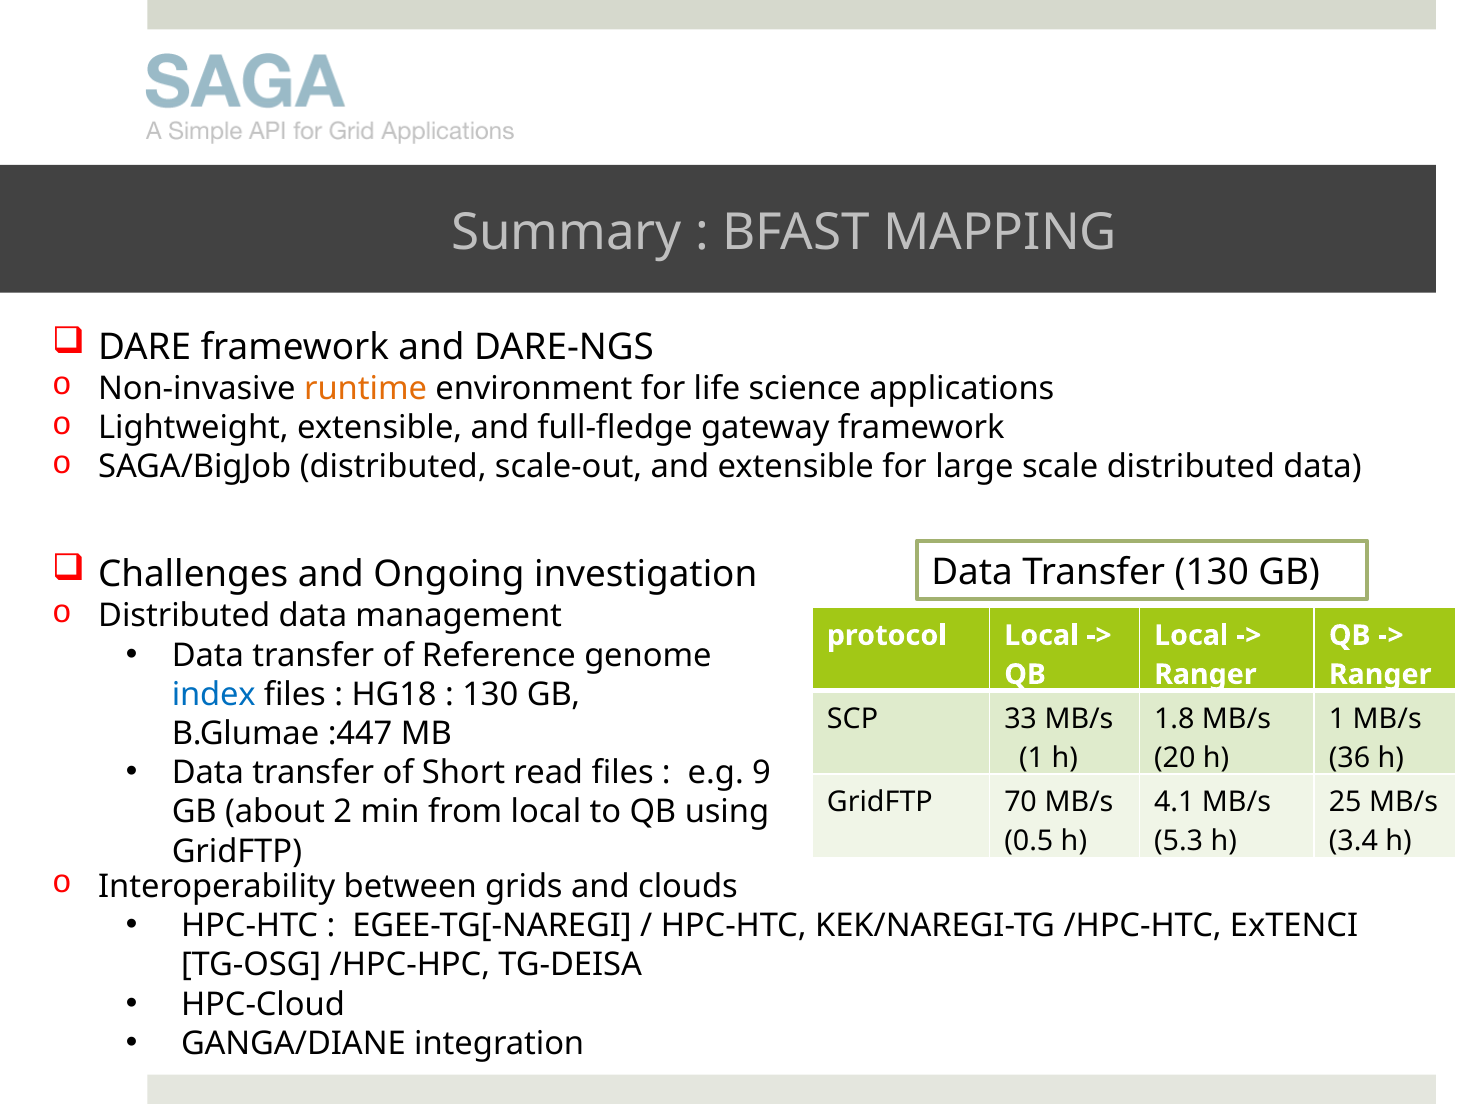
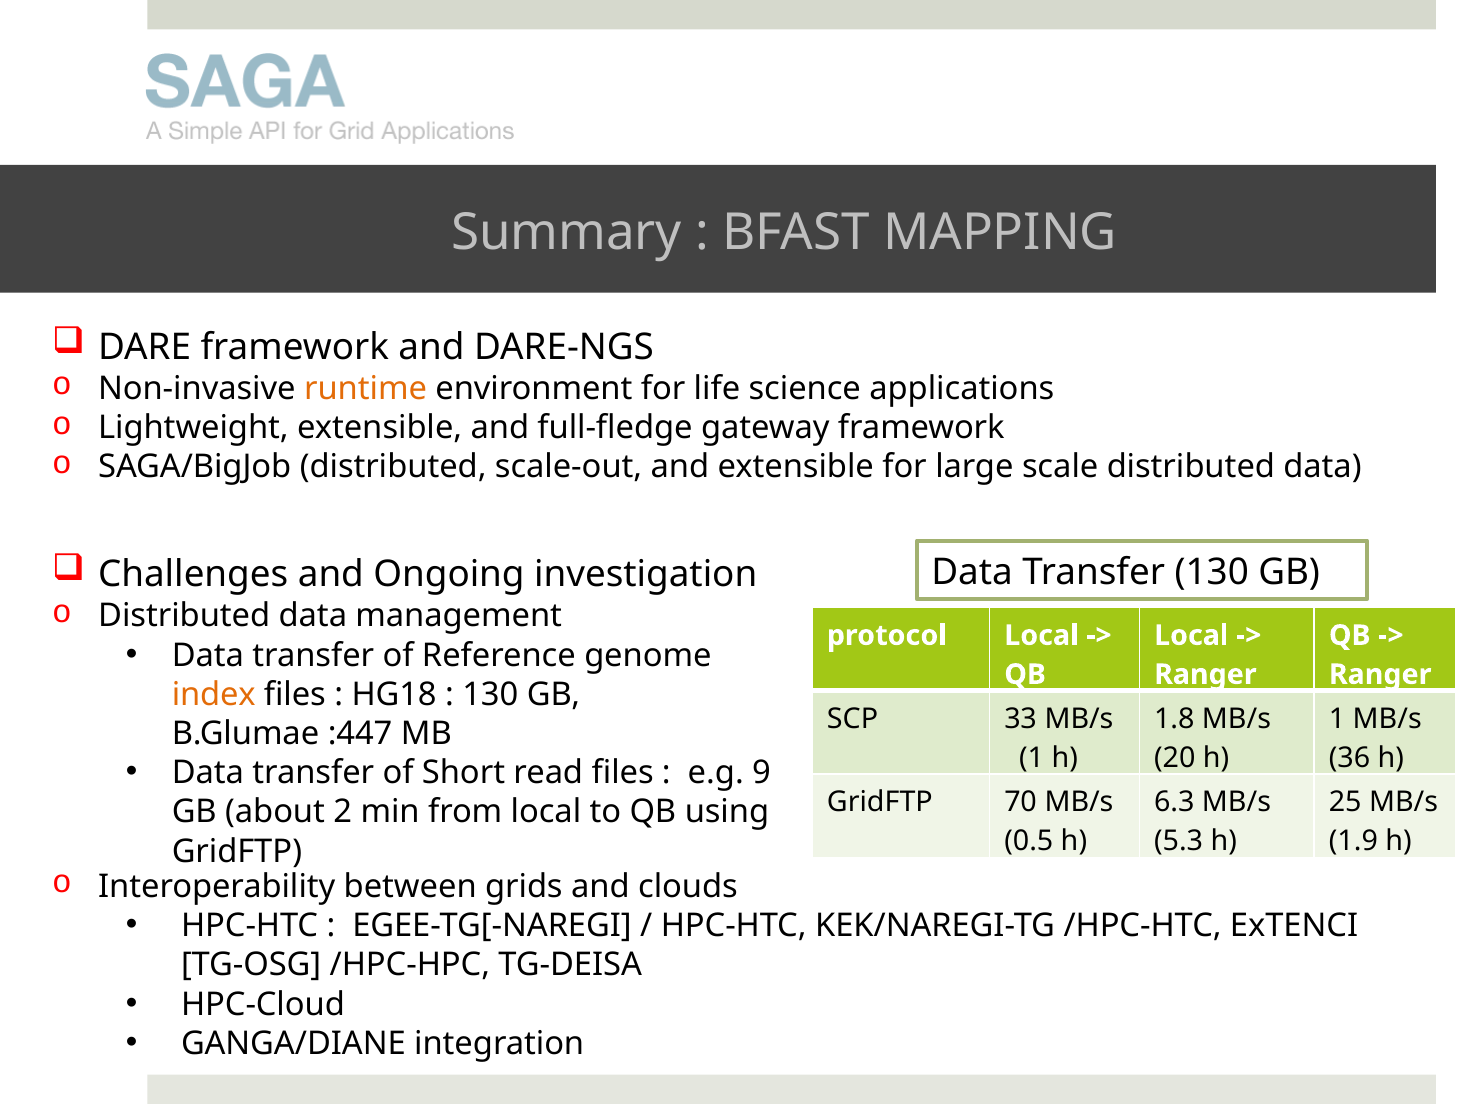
index colour: blue -> orange
4.1: 4.1 -> 6.3
3.4: 3.4 -> 1.9
